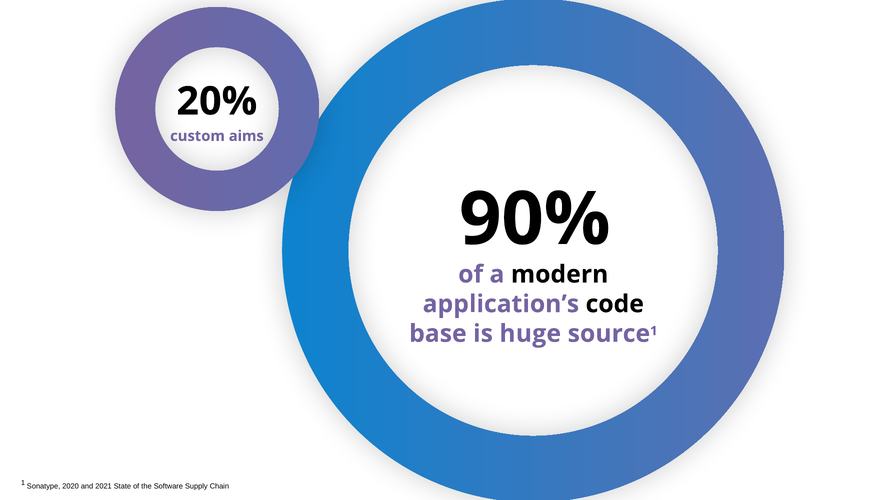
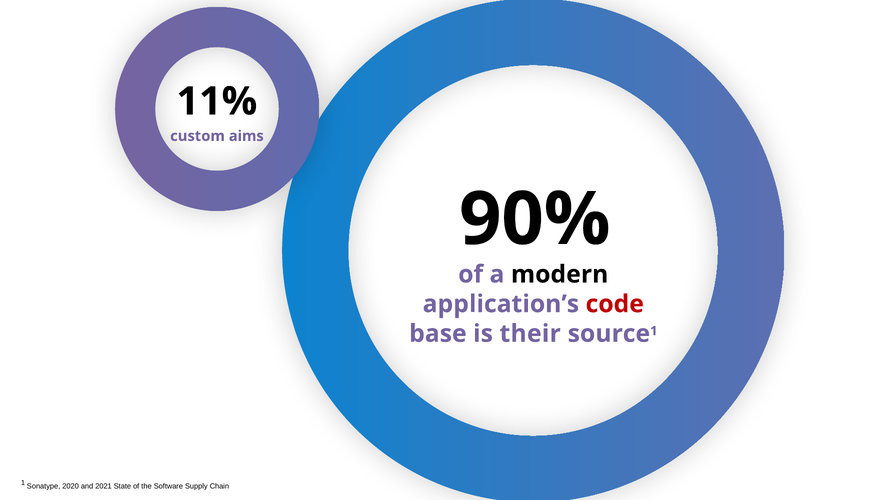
20%: 20% -> 11%
code colour: black -> red
huge: huge -> their
